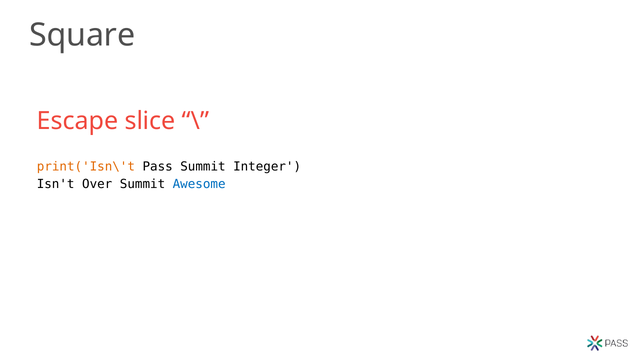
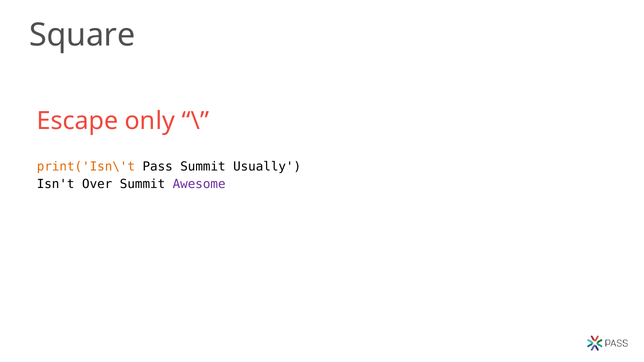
slice: slice -> only
Integer: Integer -> Usually
Awesome colour: blue -> purple
